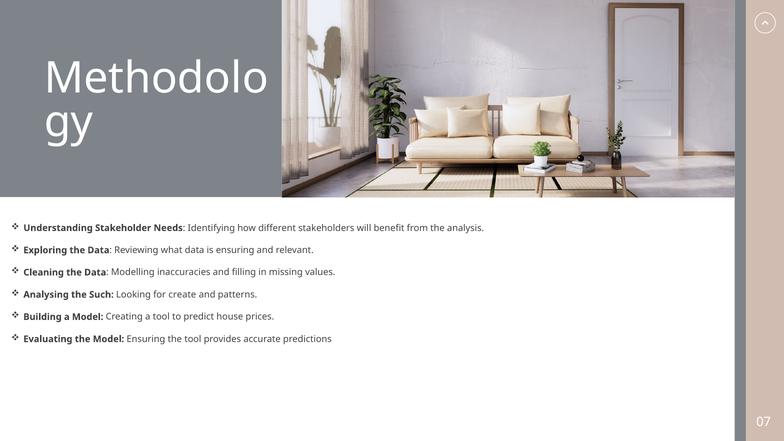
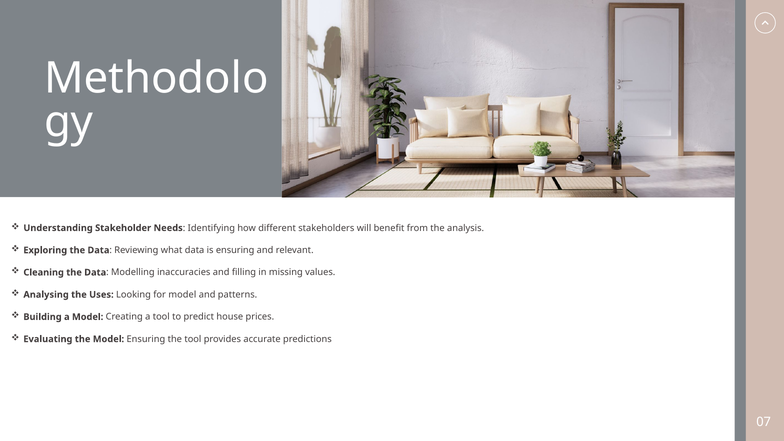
Such: Such -> Uses
for create: create -> model
